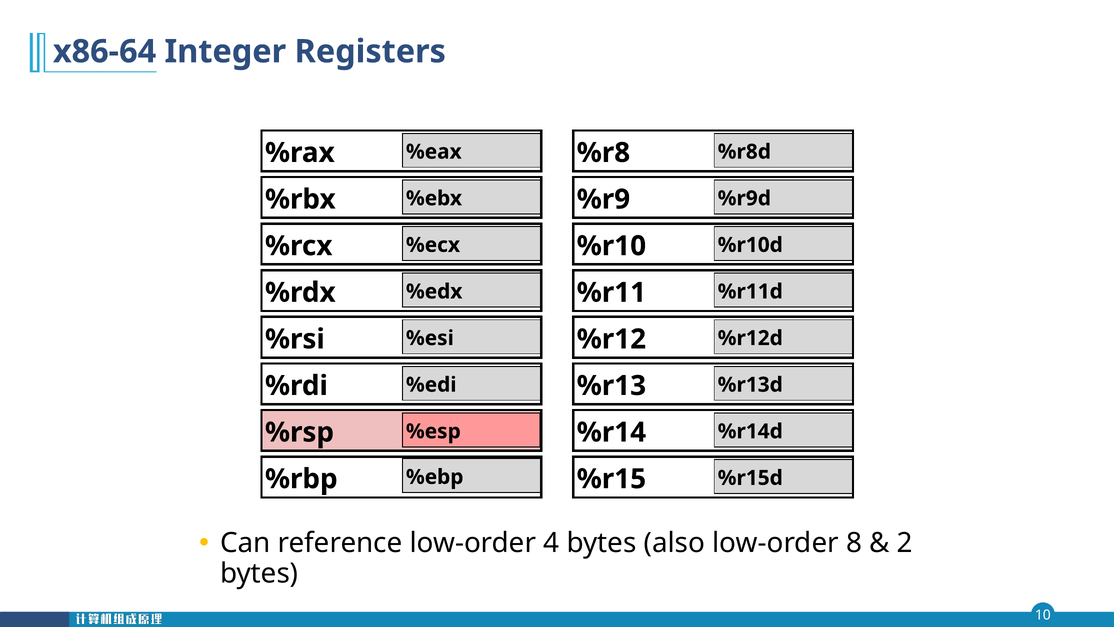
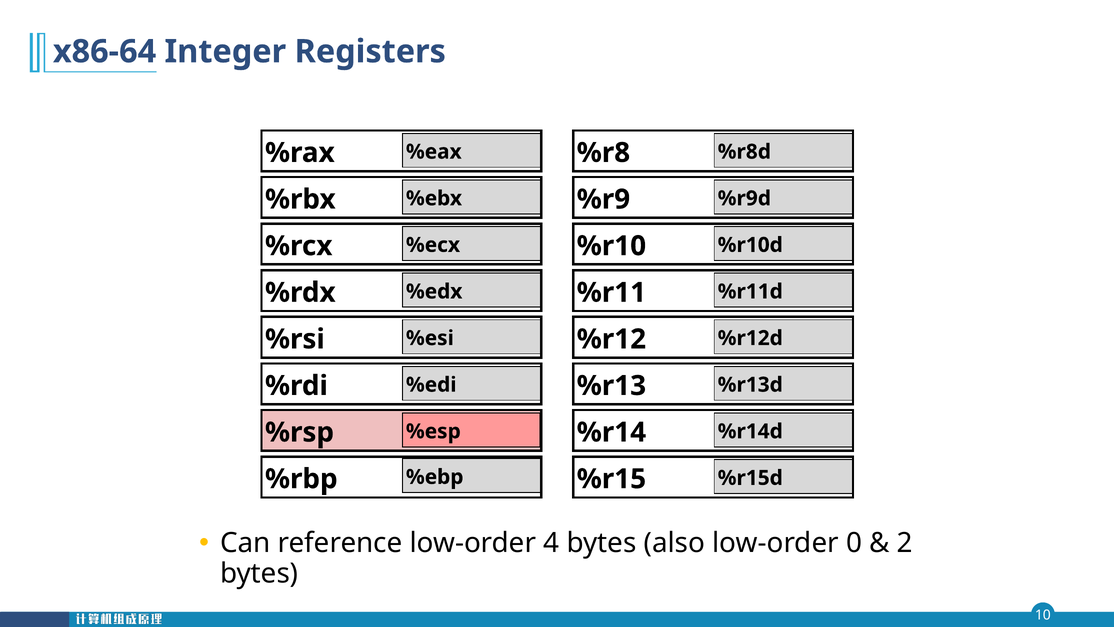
8: 8 -> 0
